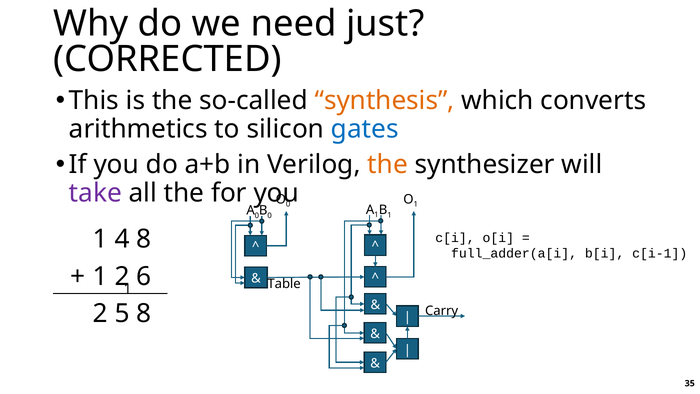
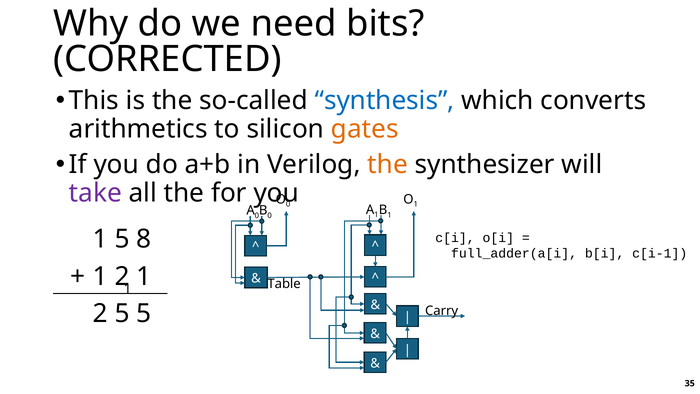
just: just -> bits
synthesis colour: orange -> blue
gates colour: blue -> orange
1 4: 4 -> 5
6 at (144, 276): 6 -> 1
5 8: 8 -> 5
